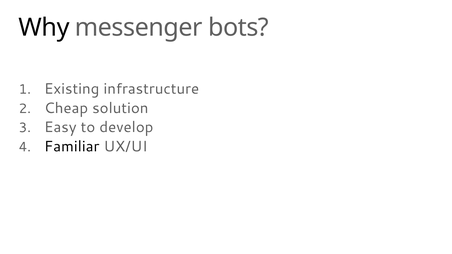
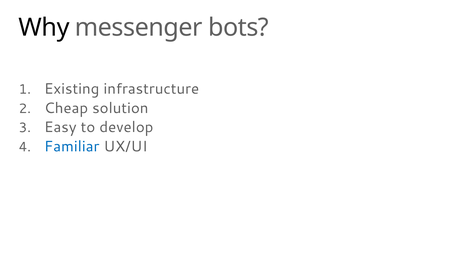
Familiar colour: black -> blue
